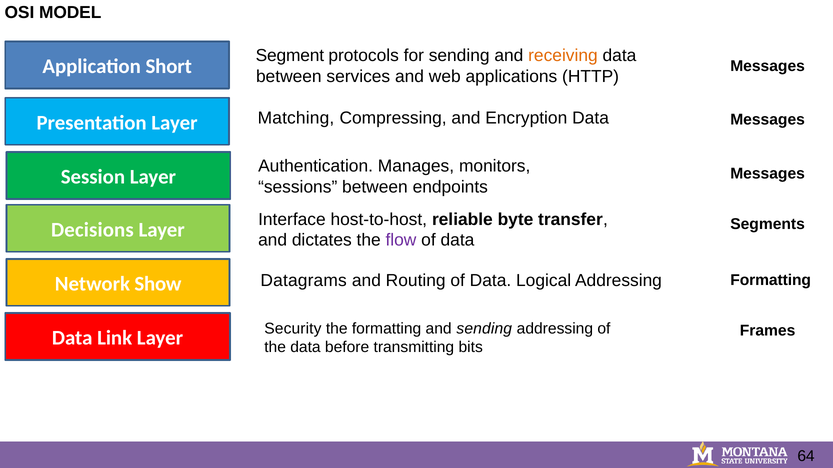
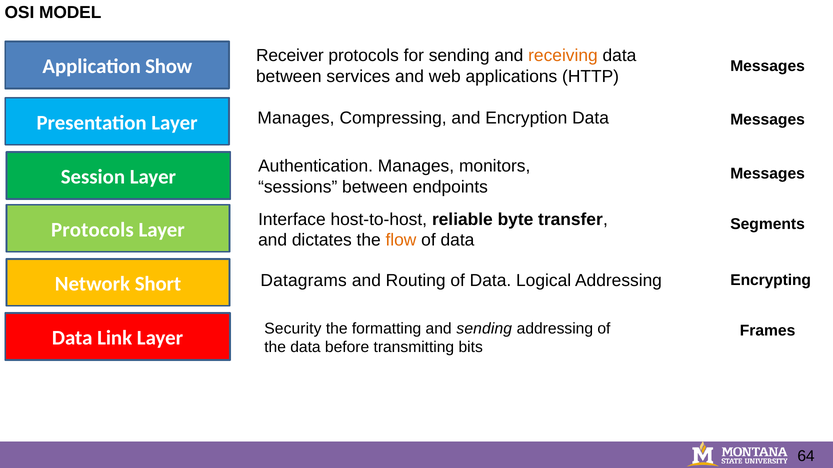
Segment: Segment -> Receiver
Short: Short -> Show
Matching at (296, 118): Matching -> Manages
Decisions at (92, 230): Decisions -> Protocols
flow colour: purple -> orange
Formatting at (771, 281): Formatting -> Encrypting
Show: Show -> Short
